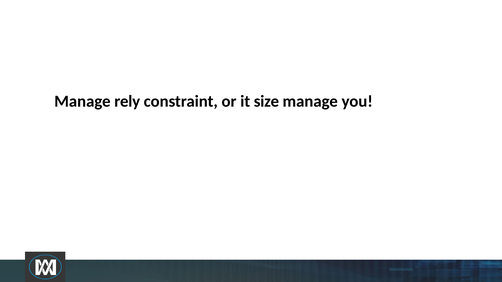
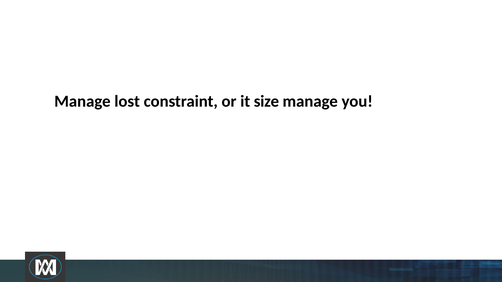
rely: rely -> lost
